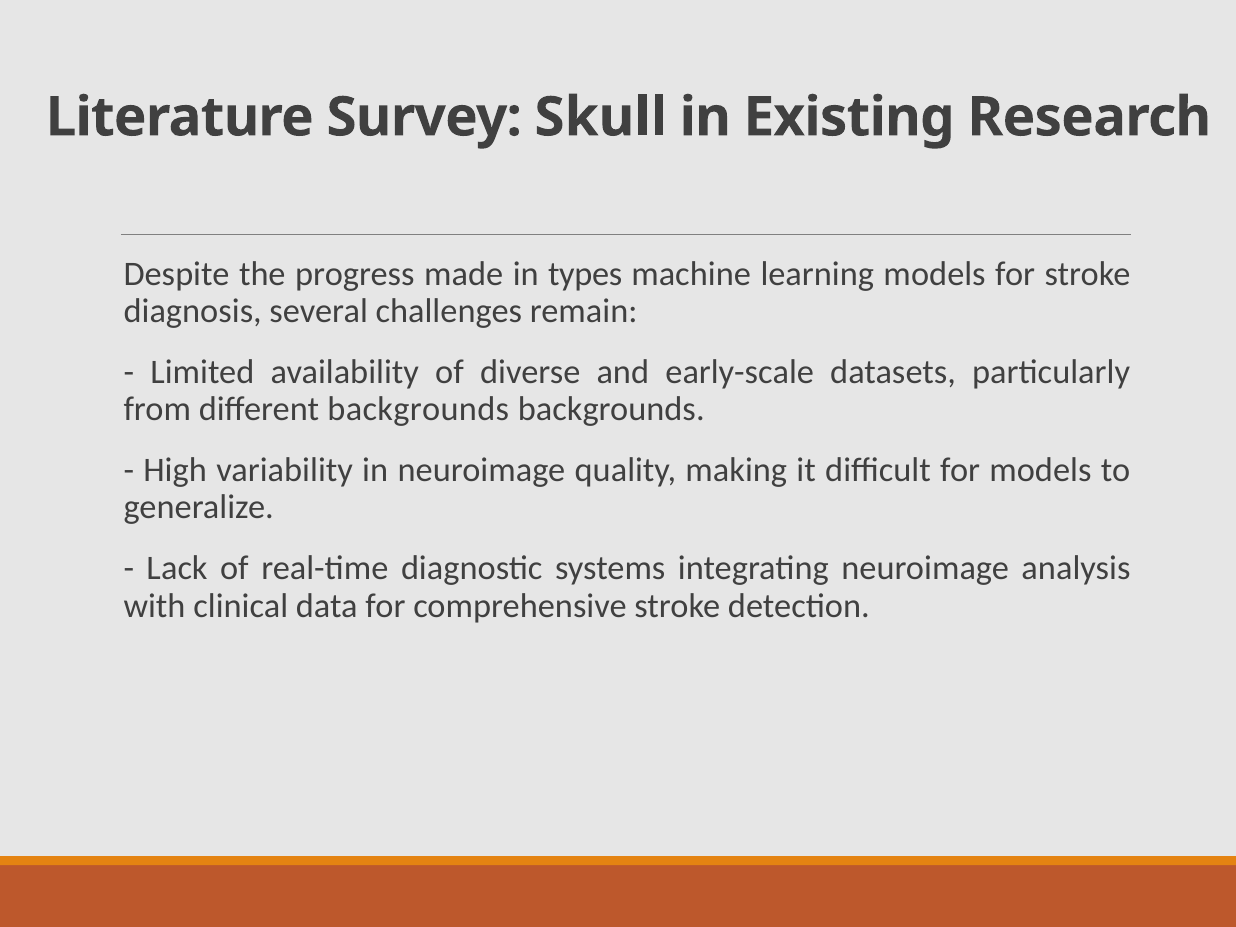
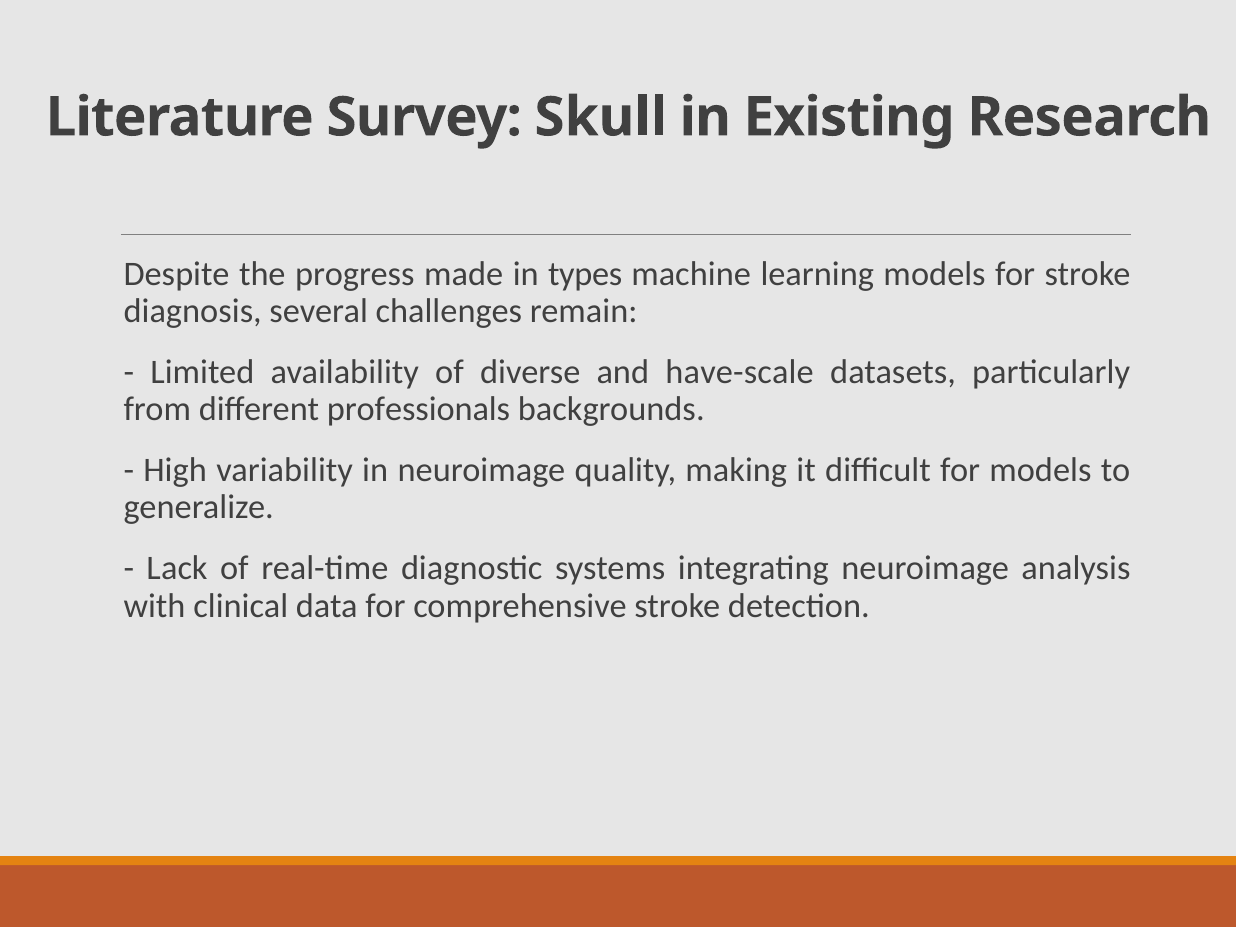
early-scale: early-scale -> have-scale
different backgrounds: backgrounds -> professionals
